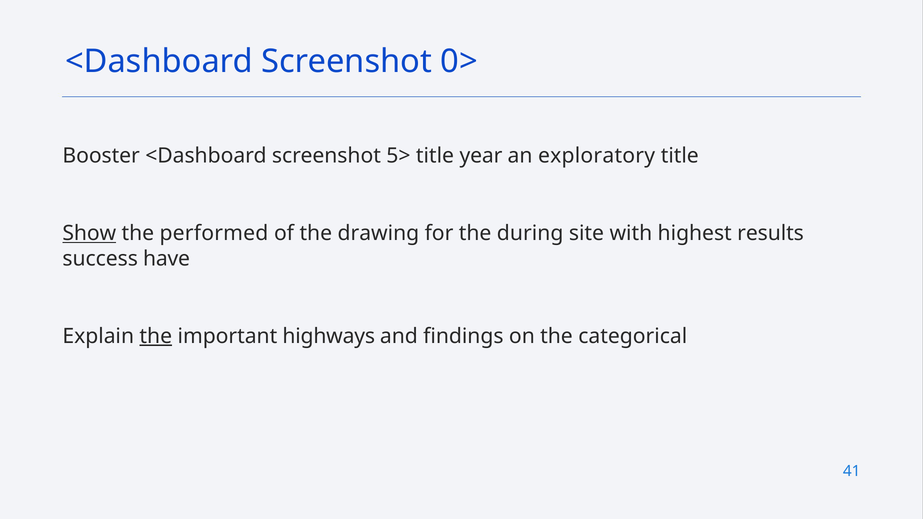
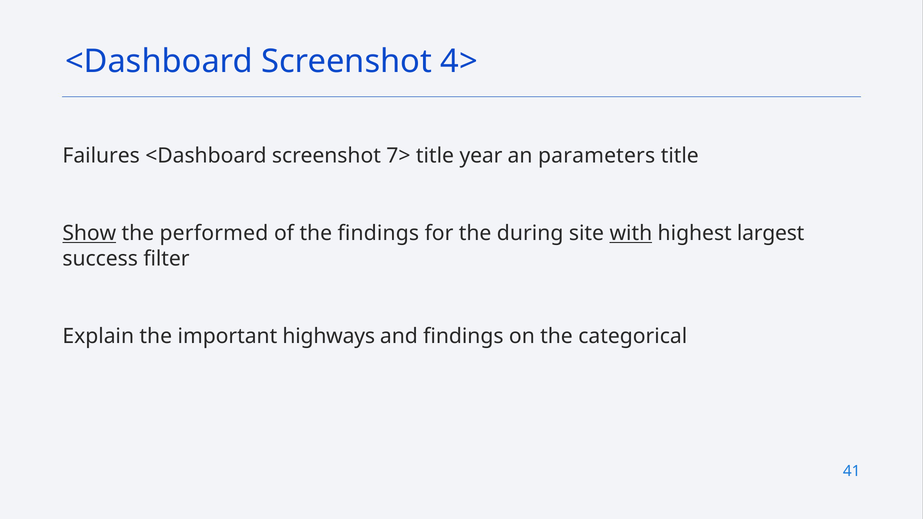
0>: 0> -> 4>
Booster: Booster -> Failures
5>: 5> -> 7>
exploratory: exploratory -> parameters
the drawing: drawing -> findings
with underline: none -> present
results: results -> largest
have: have -> filter
the at (156, 336) underline: present -> none
